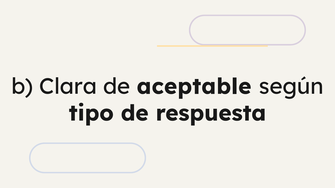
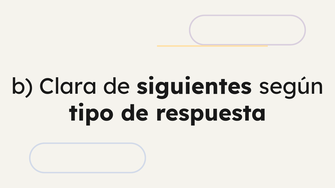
aceptable: aceptable -> siguientes
